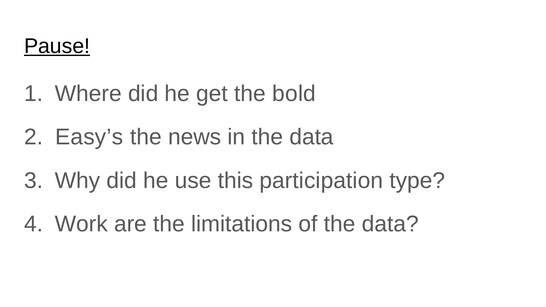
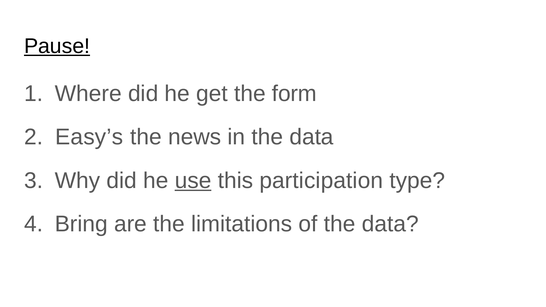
bold: bold -> form
use underline: none -> present
Work: Work -> Bring
